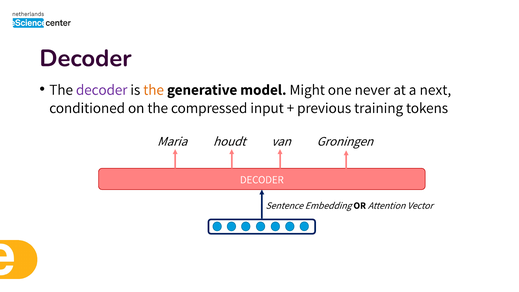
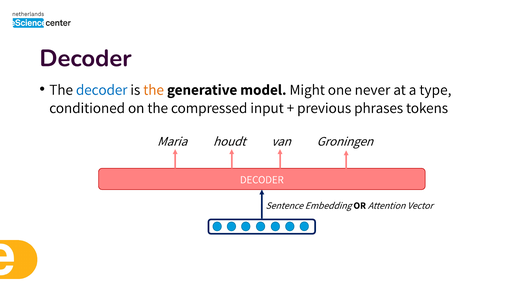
decoder at (102, 90) colour: purple -> blue
next: next -> type
training: training -> phrases
